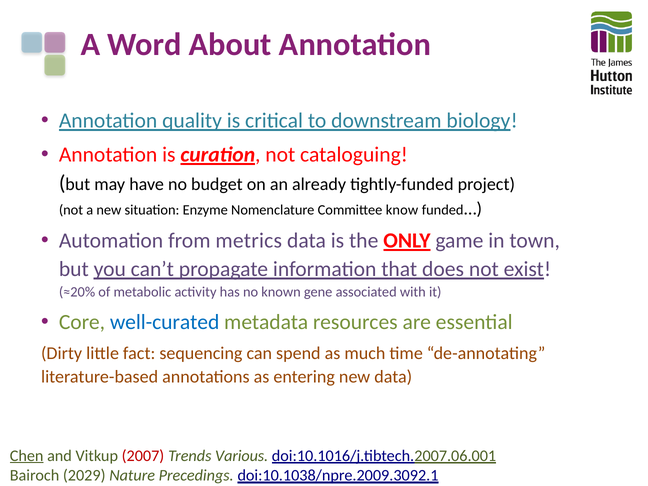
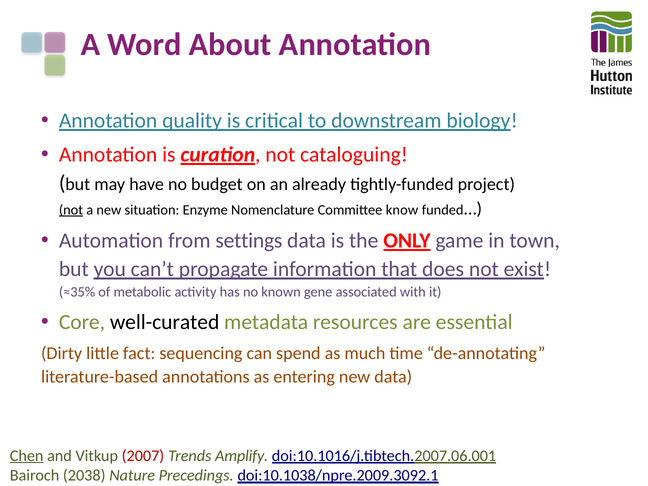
not at (71, 210) underline: none -> present
metrics: metrics -> settings
≈20%: ≈20% -> ≈35%
well-curated colour: blue -> black
Various: Various -> Amplify
2029: 2029 -> 2038
